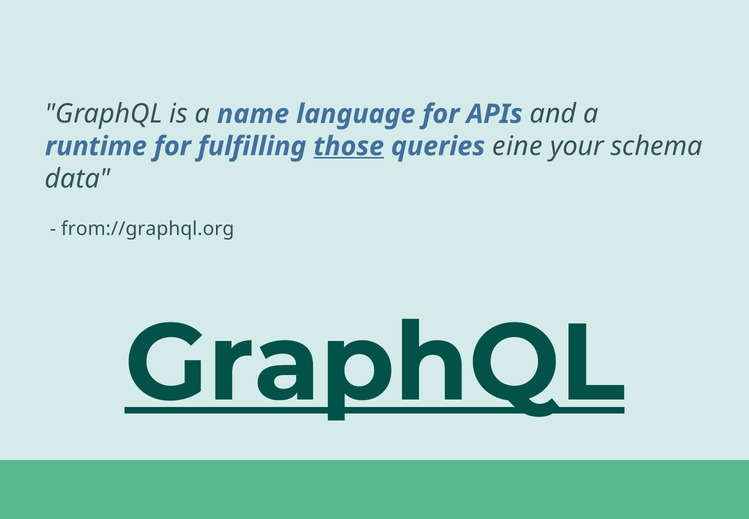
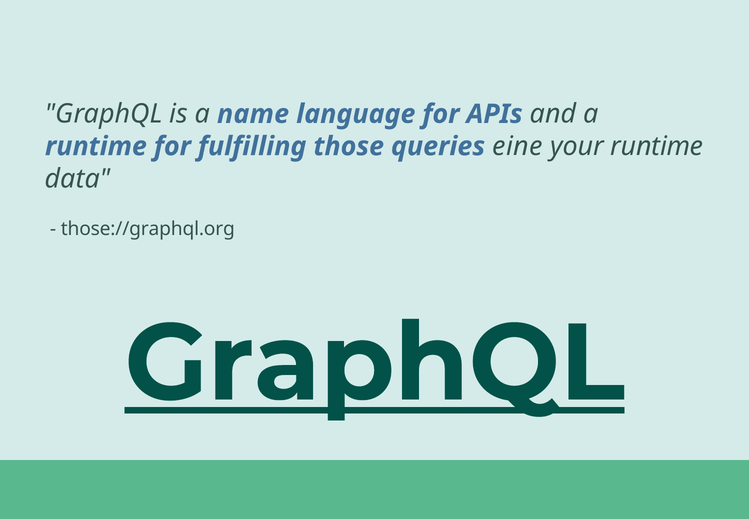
those underline: present -> none
your schema: schema -> runtime
from://graphql.org: from://graphql.org -> those://graphql.org
